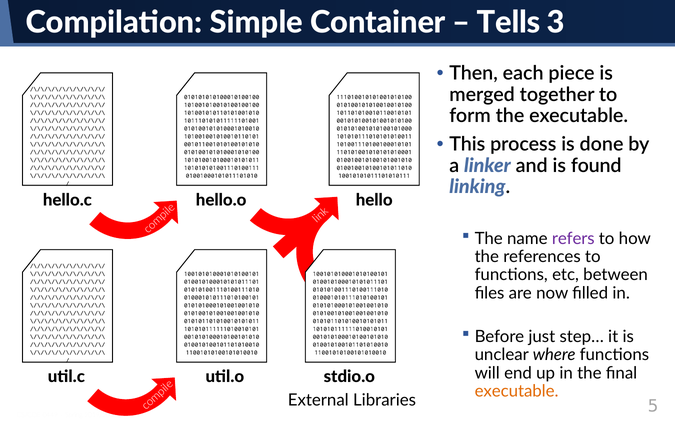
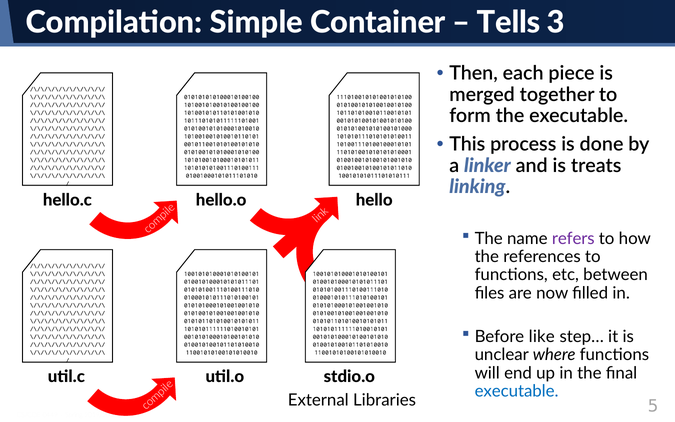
found: found -> treats
just: just -> like
executable at (517, 391) colour: orange -> blue
